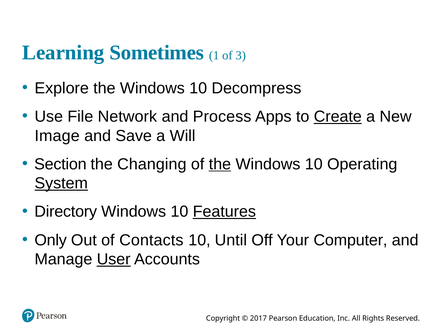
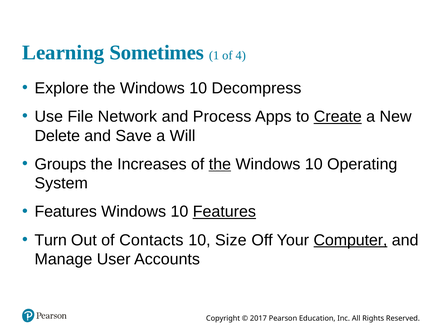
3: 3 -> 4
Image: Image -> Delete
Section: Section -> Groups
Changing: Changing -> Increases
System underline: present -> none
Directory at (66, 212): Directory -> Features
Only: Only -> Turn
Until: Until -> Size
Computer underline: none -> present
User underline: present -> none
